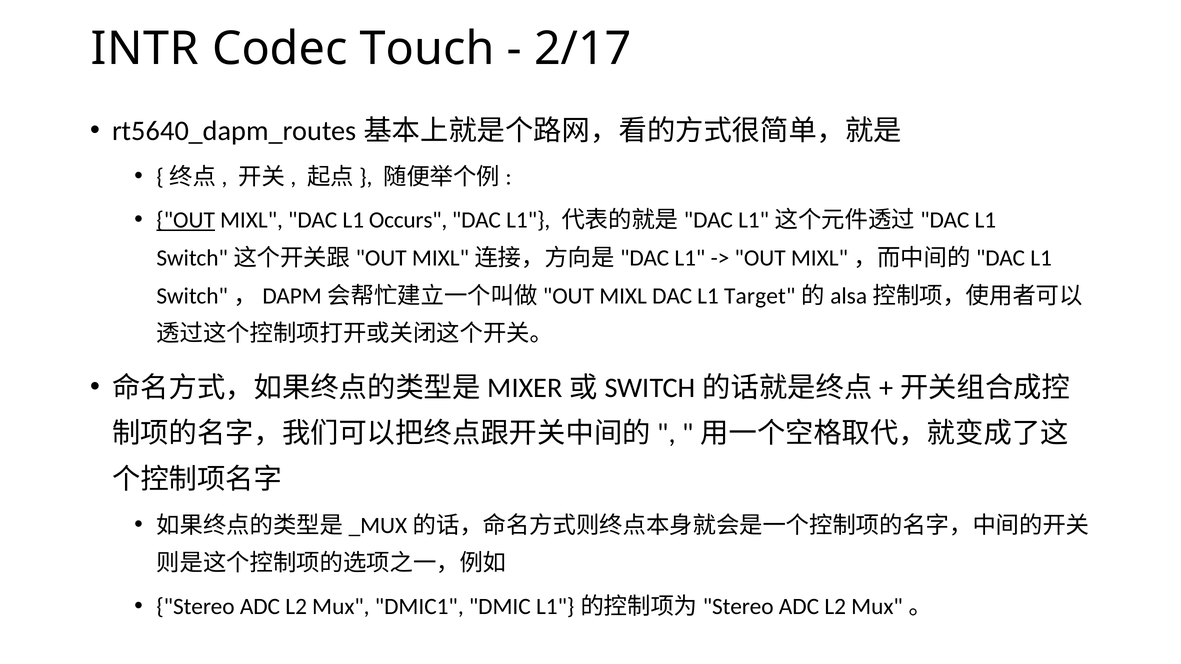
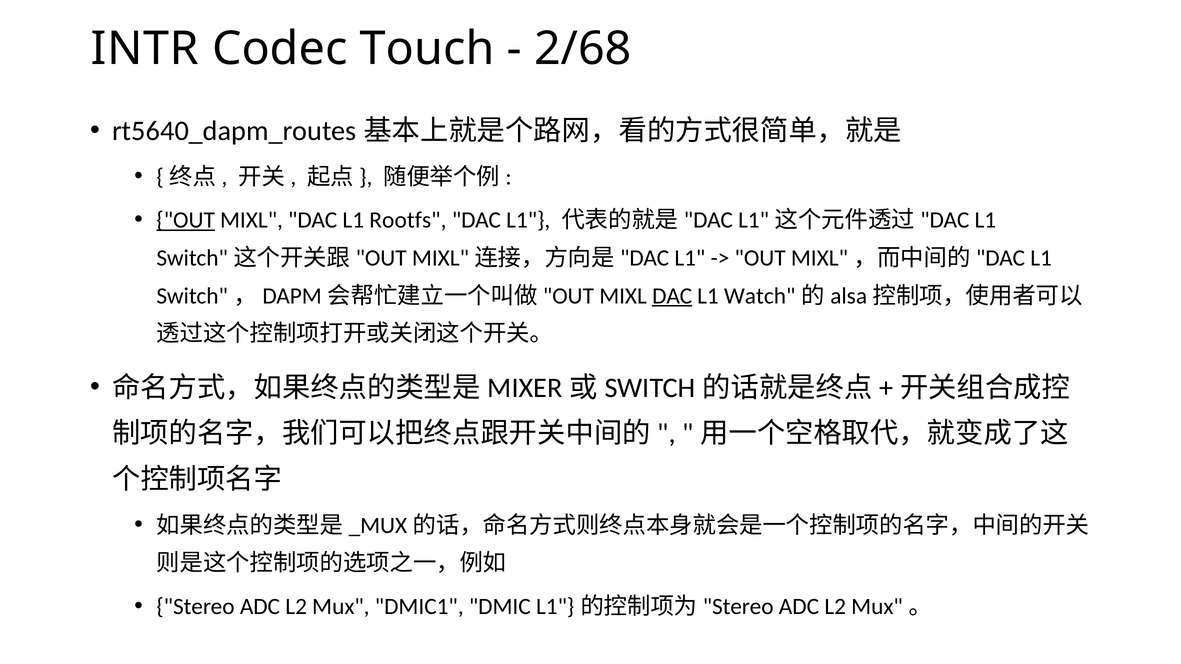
2/17: 2/17 -> 2/68
Occurs: Occurs -> Rootfs
DAC at (672, 296) underline: none -> present
Target: Target -> Watch
